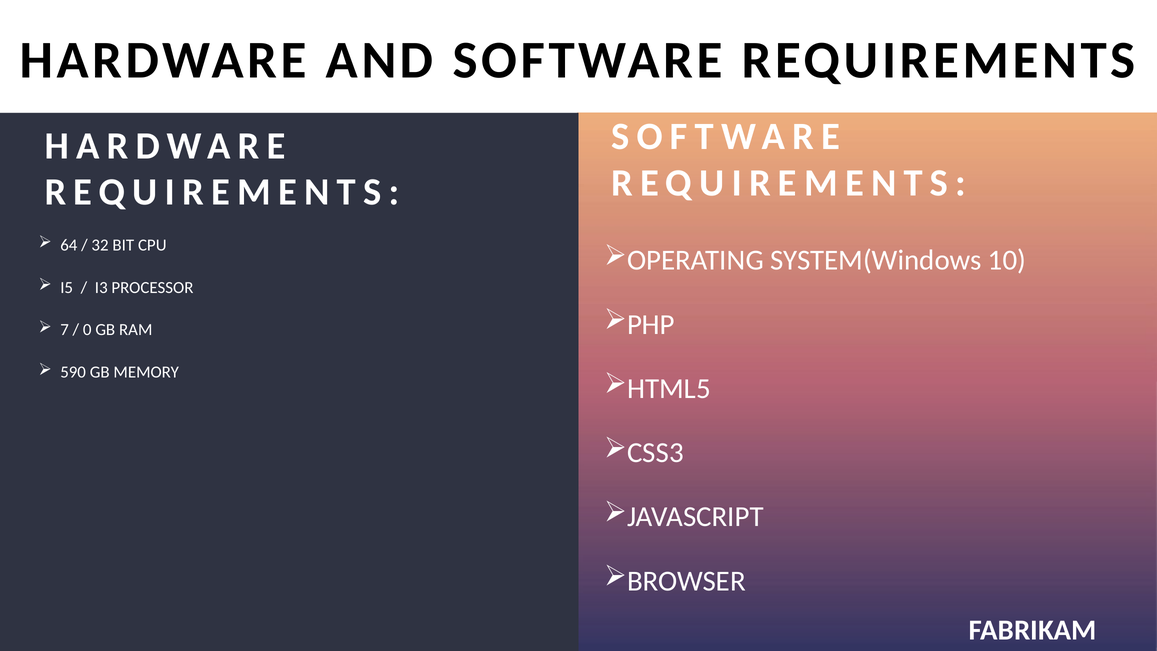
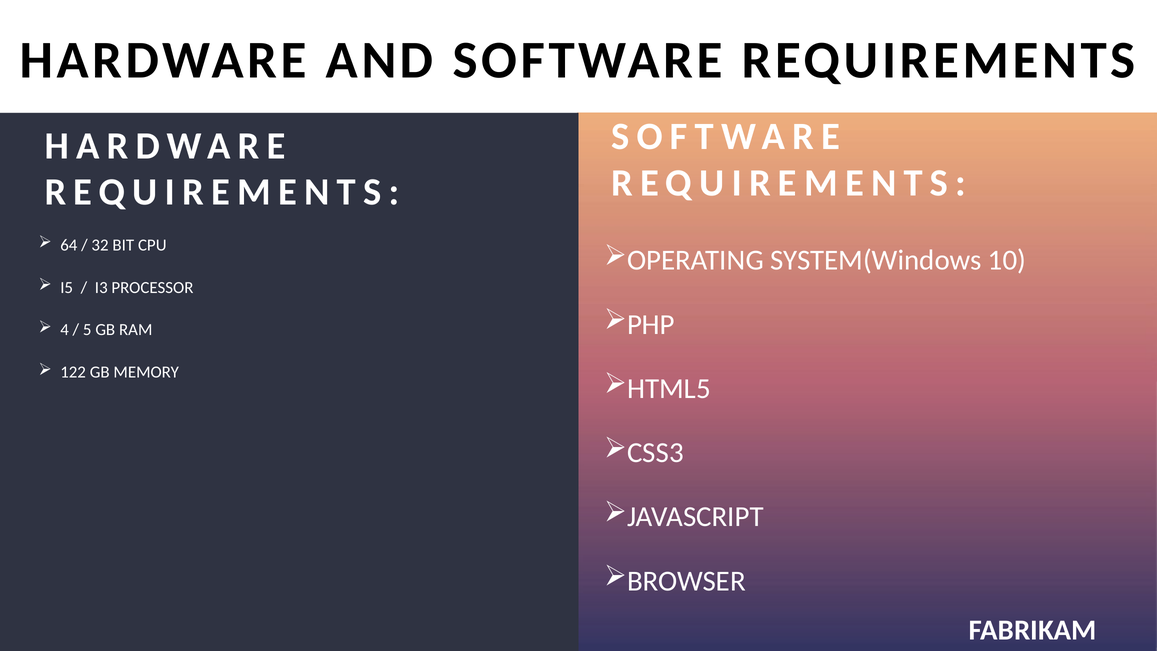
7: 7 -> 4
0: 0 -> 5
590: 590 -> 122
